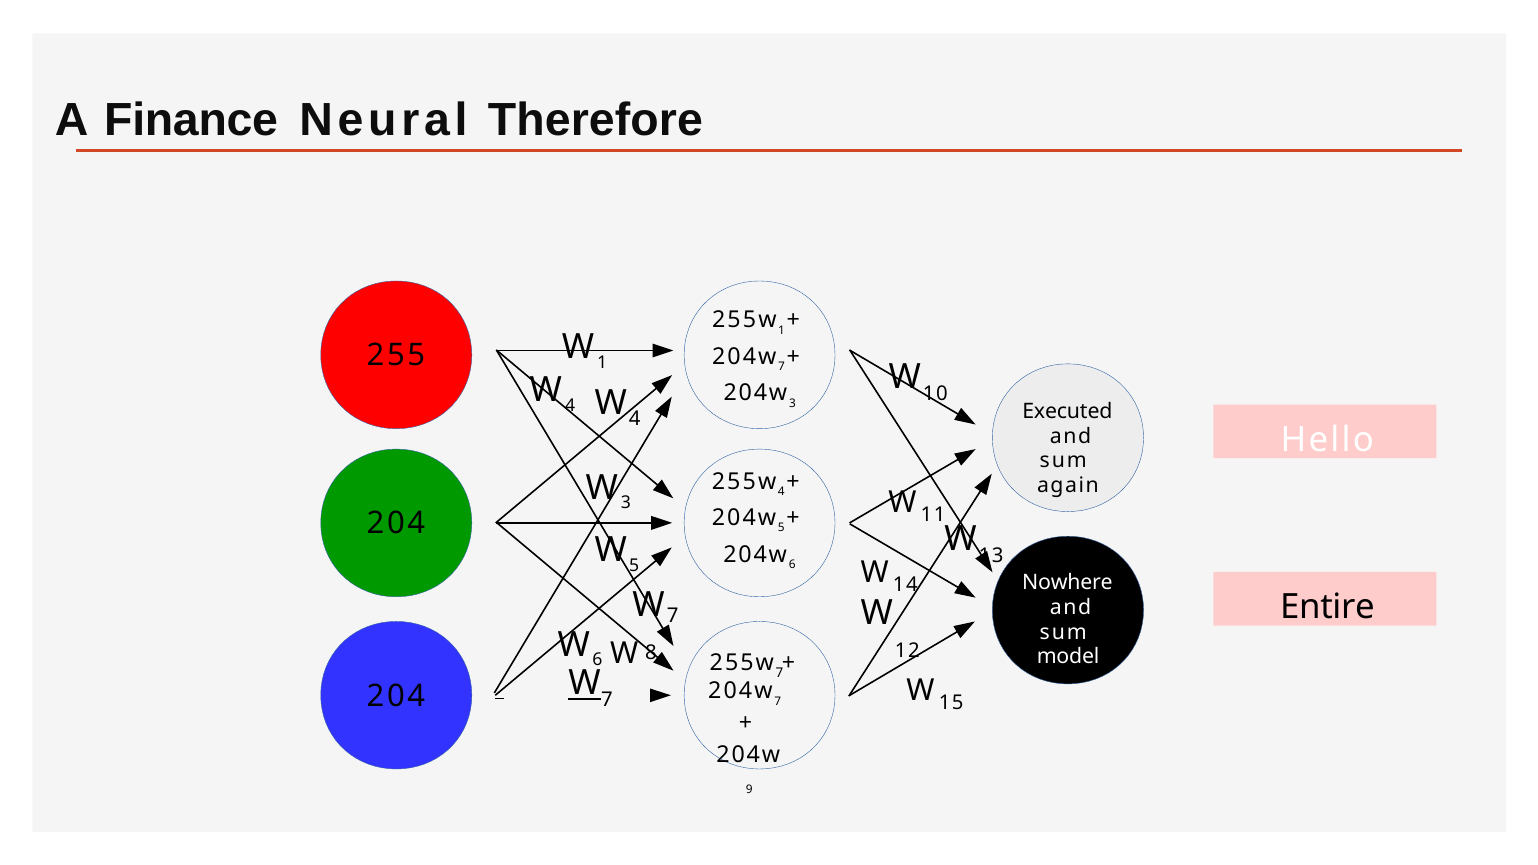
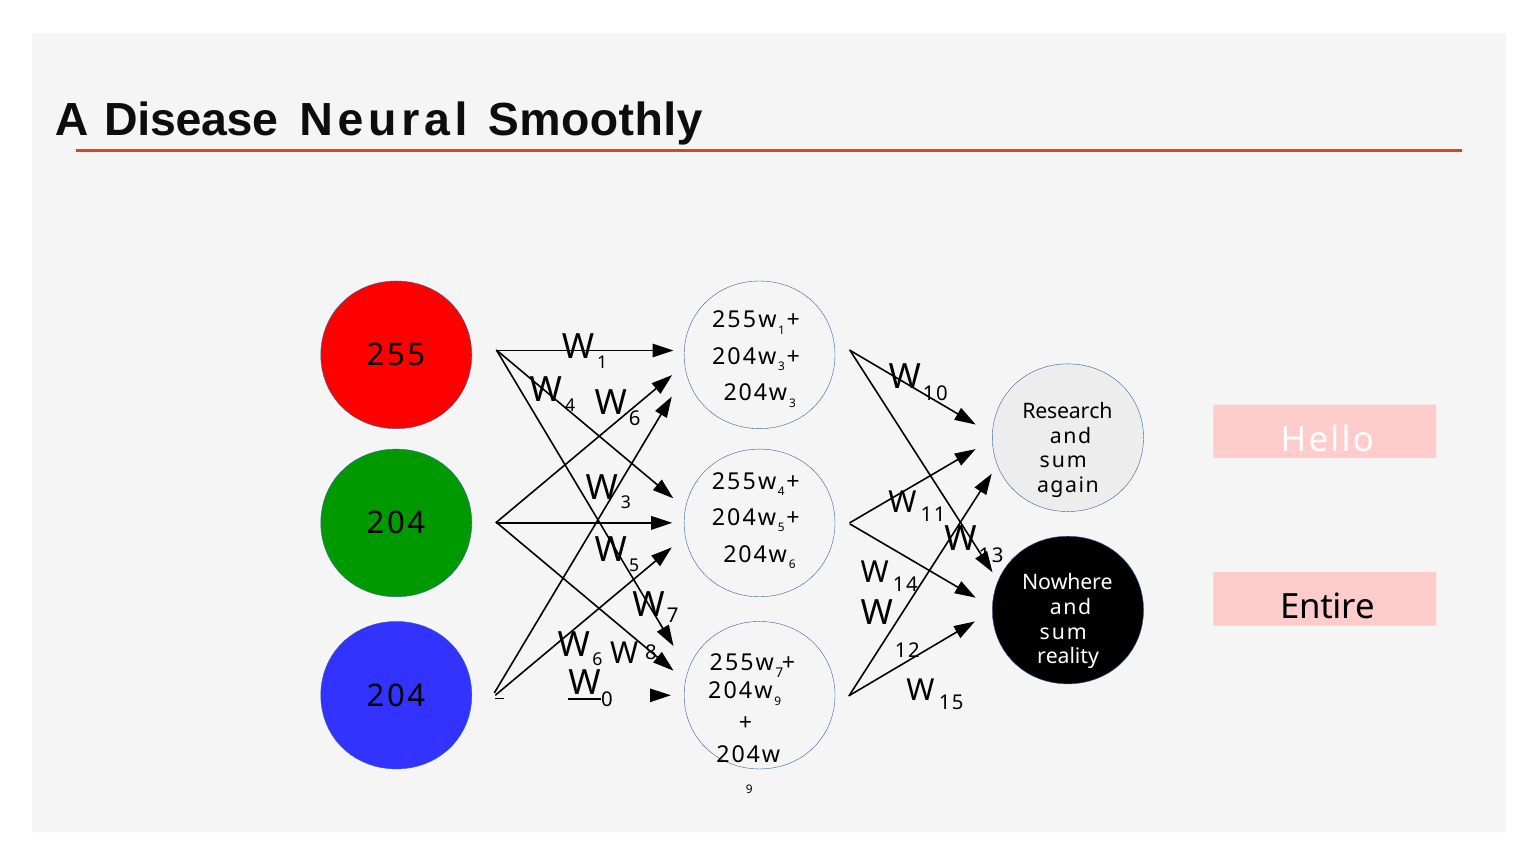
Finance: Finance -> Disease
Therefore: Therefore -> Smoothly
7 at (782, 367): 7 -> 3
4 at (635, 419): 4 -> 6
Executed: Executed -> Research
model: model -> reality
W 7: 7 -> 0
7 at (778, 701): 7 -> 9
